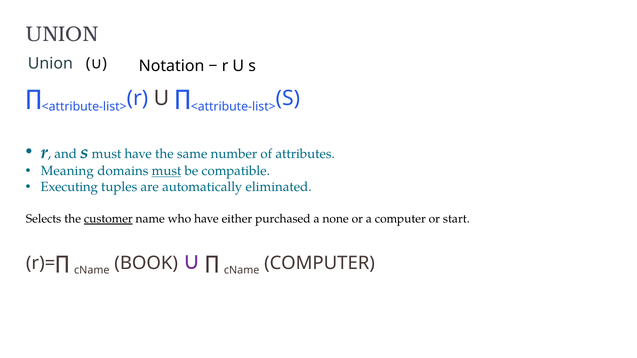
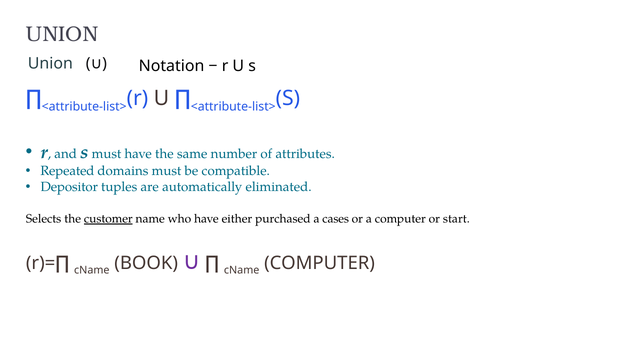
Meaning: Meaning -> Repeated
must at (167, 171) underline: present -> none
Executing: Executing -> Depositor
none: none -> cases
